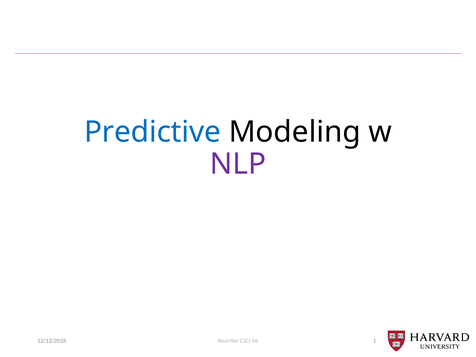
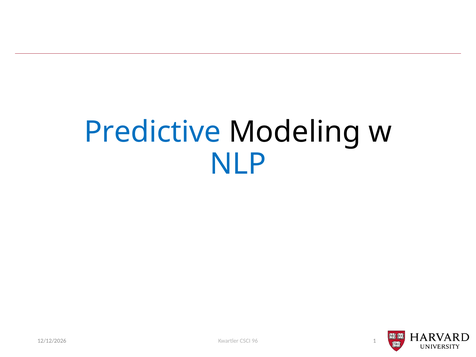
NLP colour: purple -> blue
